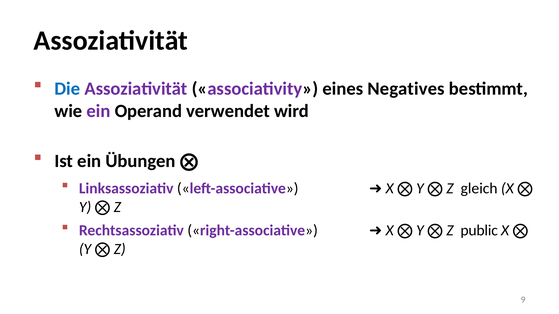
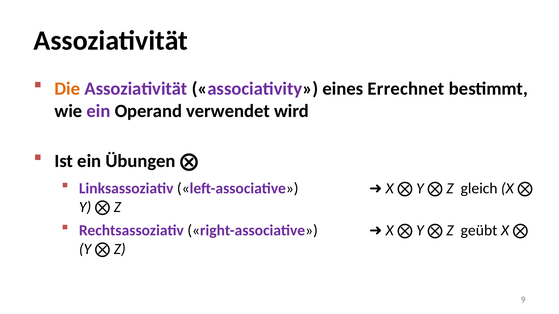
Die colour: blue -> orange
Negatives: Negatives -> Errechnet
public: public -> geübt
